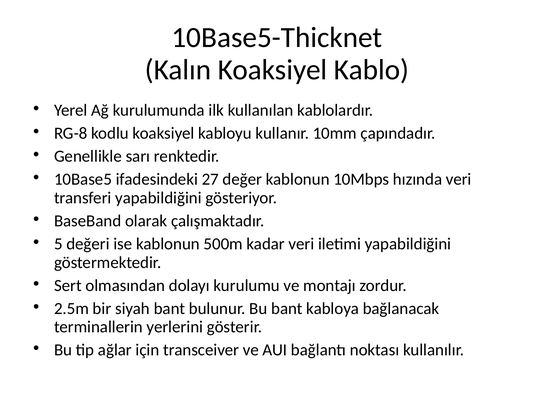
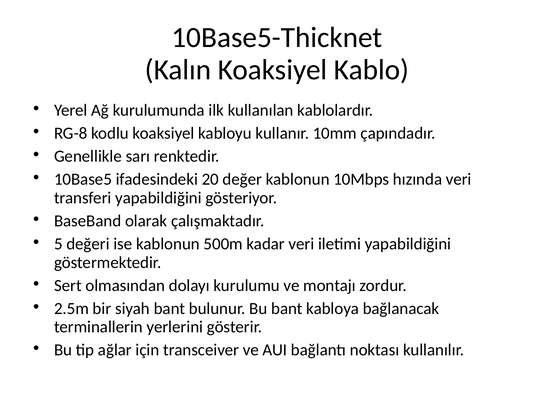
27: 27 -> 20
